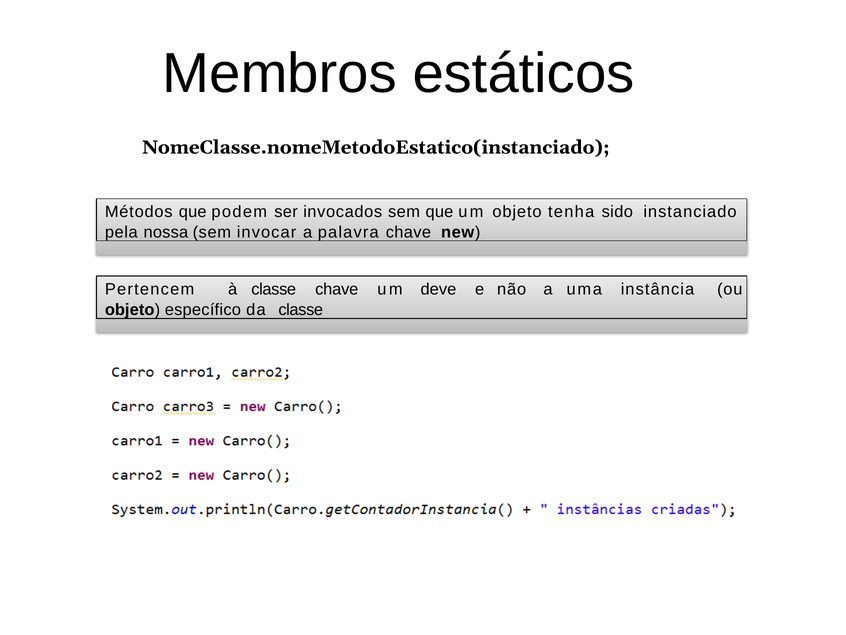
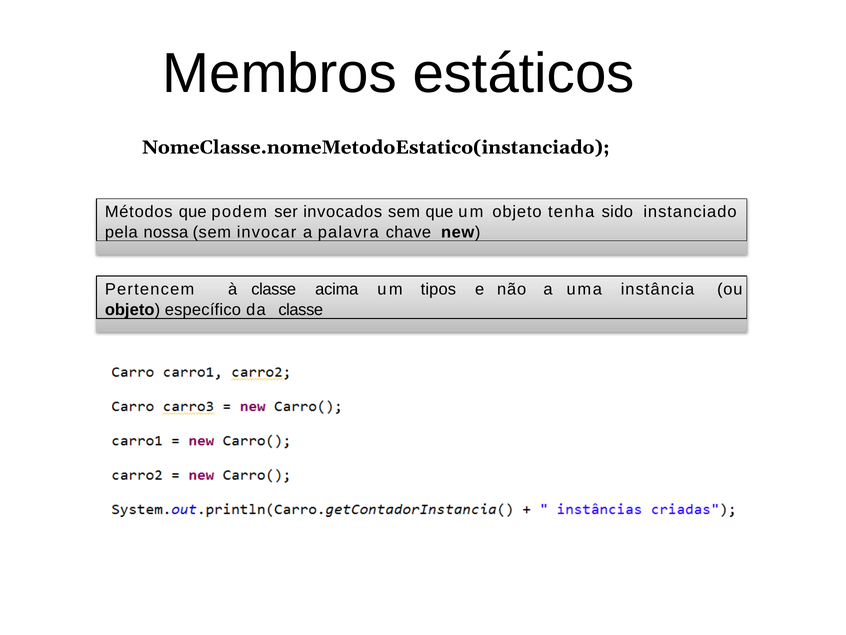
classe chave: chave -> acima
deve: deve -> tipos
